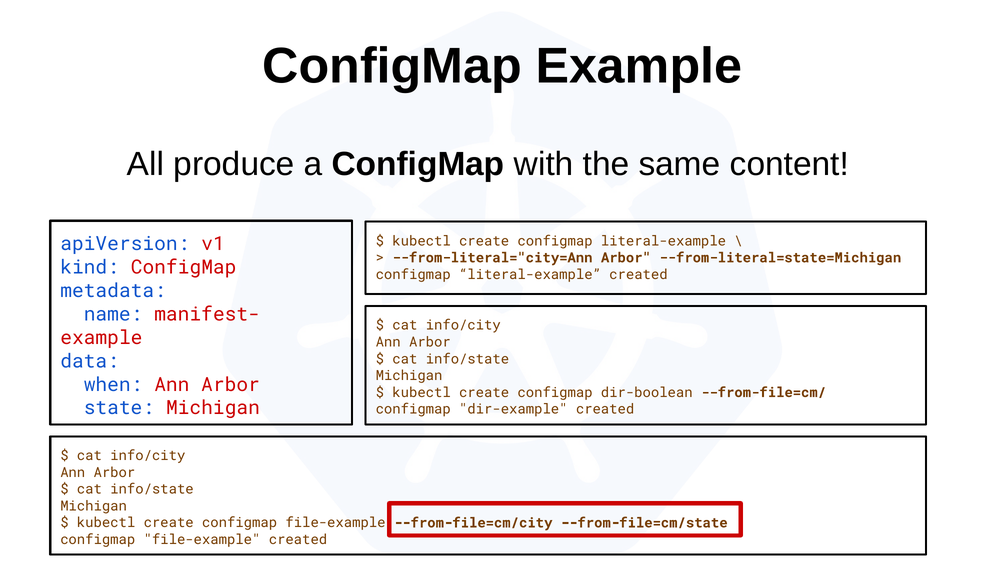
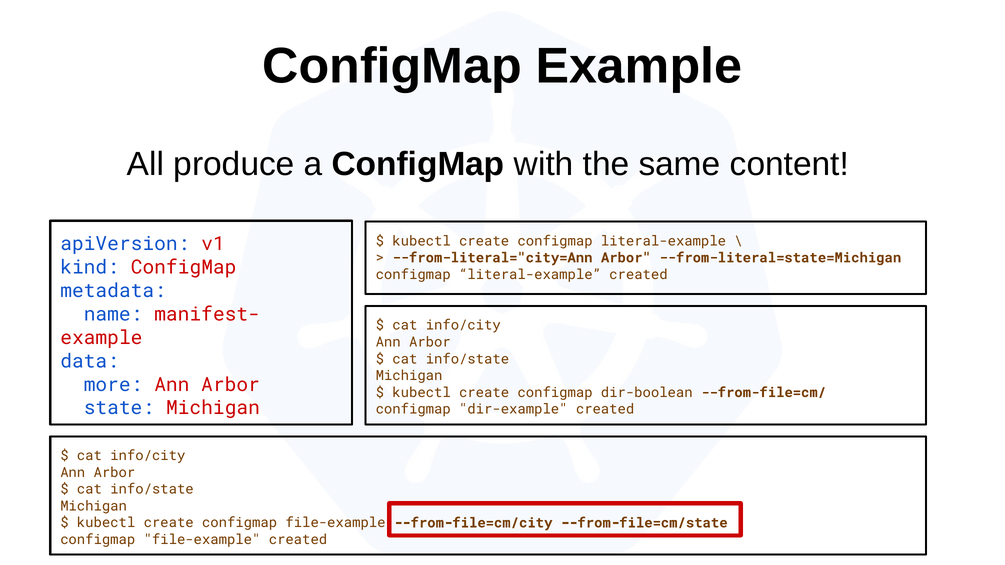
when: when -> more
